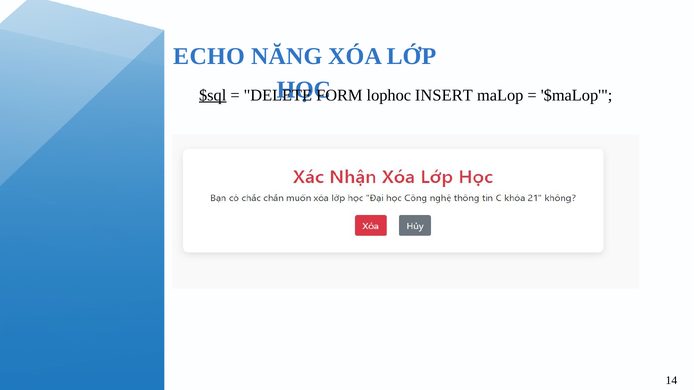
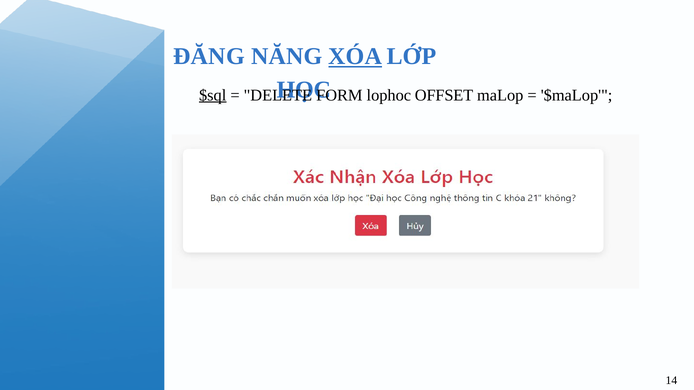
ECHO: ECHO -> ĐĂNG
XÓA underline: none -> present
INSERT: INSERT -> OFFSET
